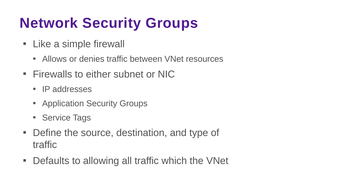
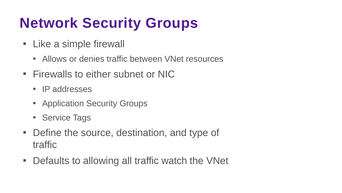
which: which -> watch
